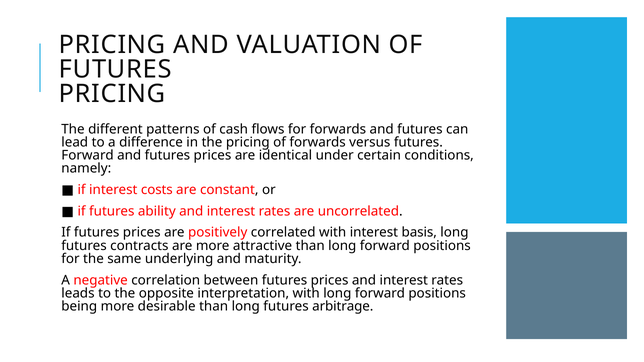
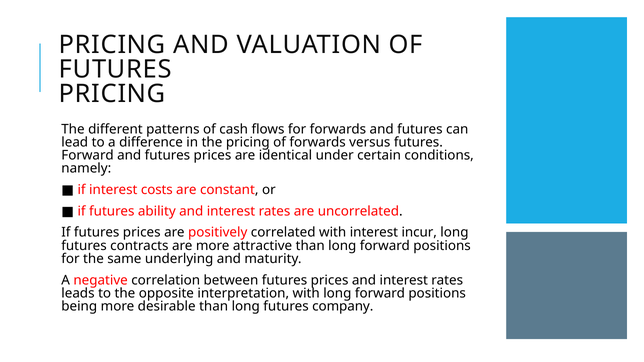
basis: basis -> incur
arbitrage: arbitrage -> company
